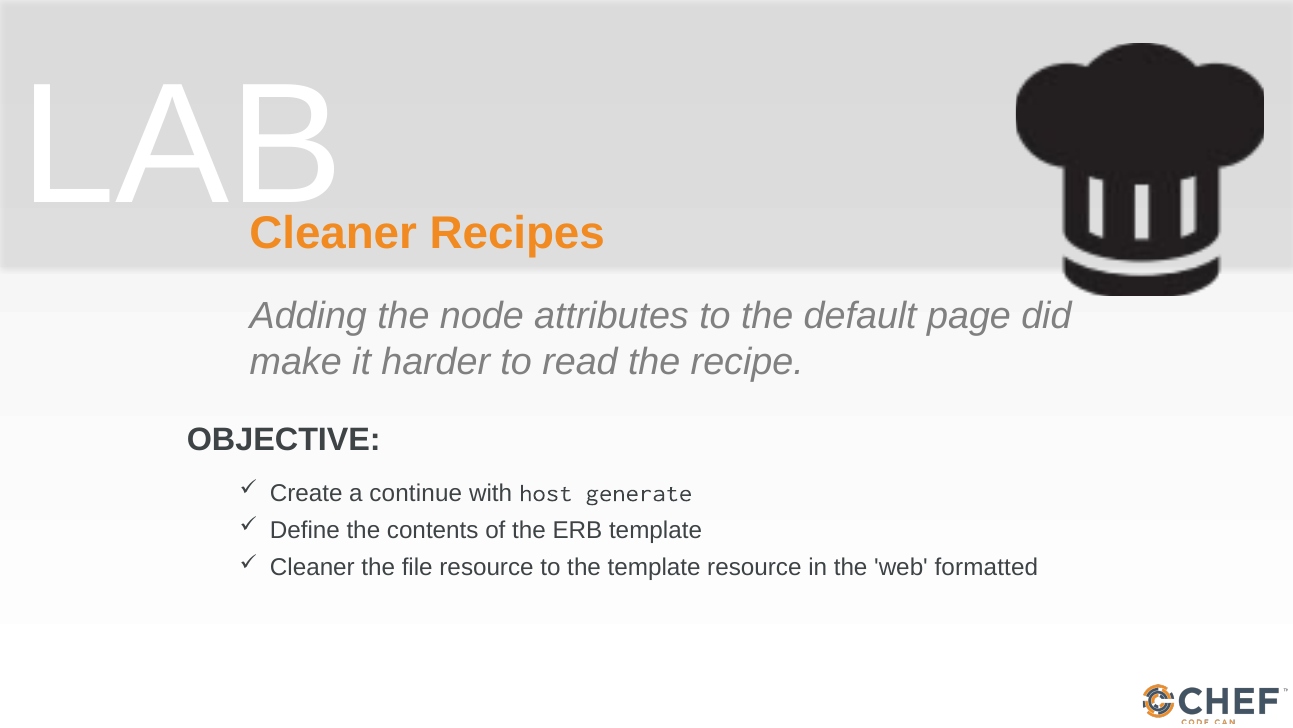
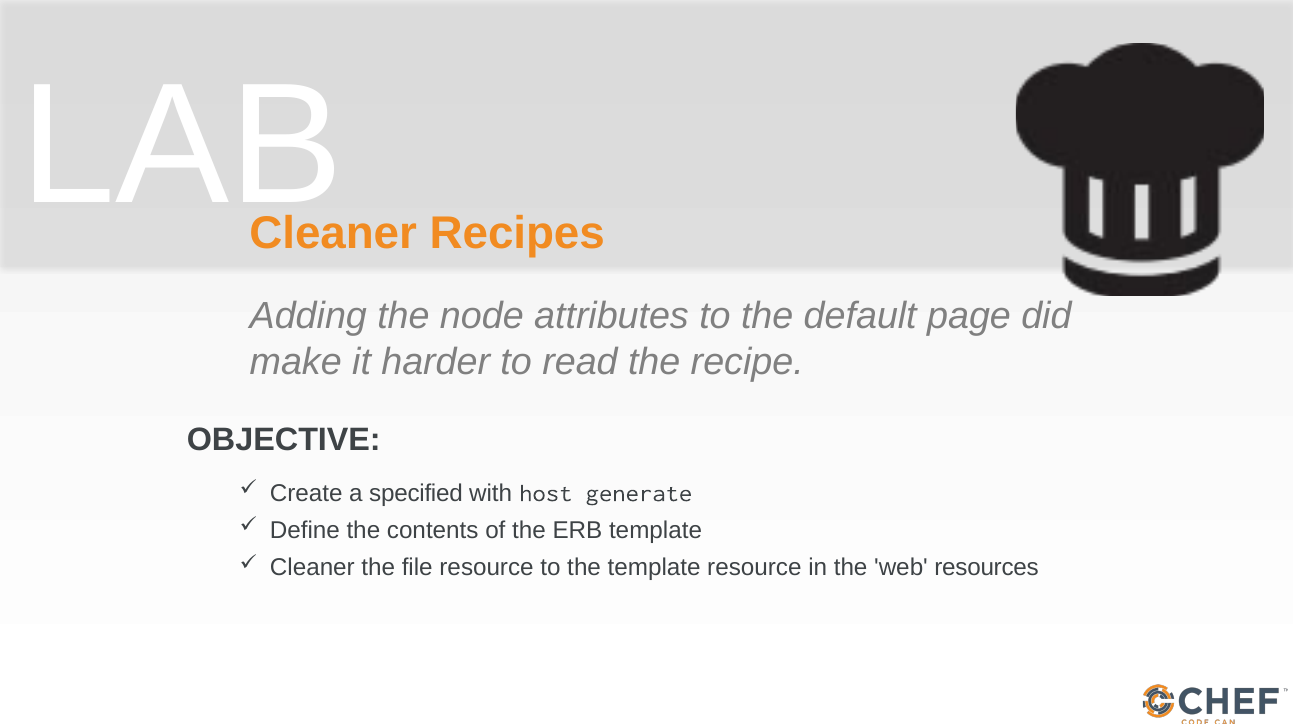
continue: continue -> specified
formatted: formatted -> resources
